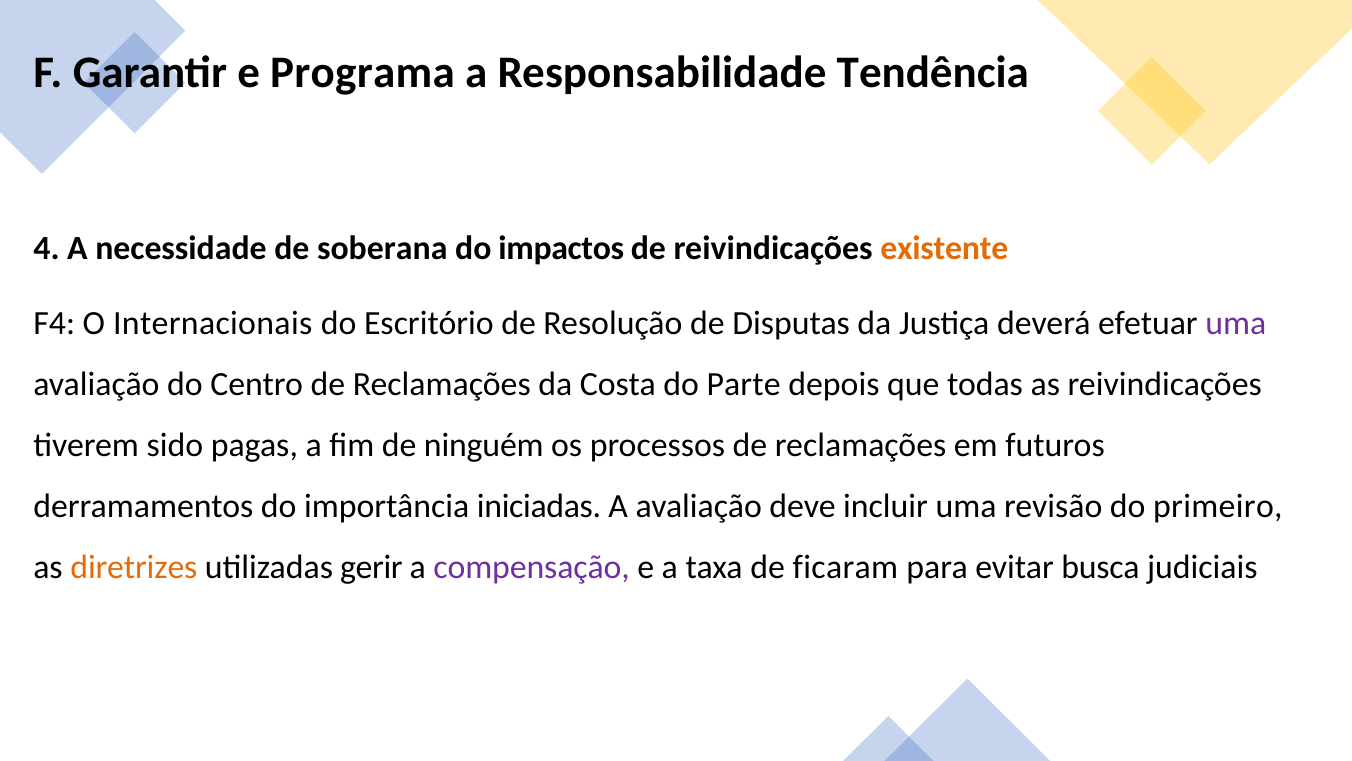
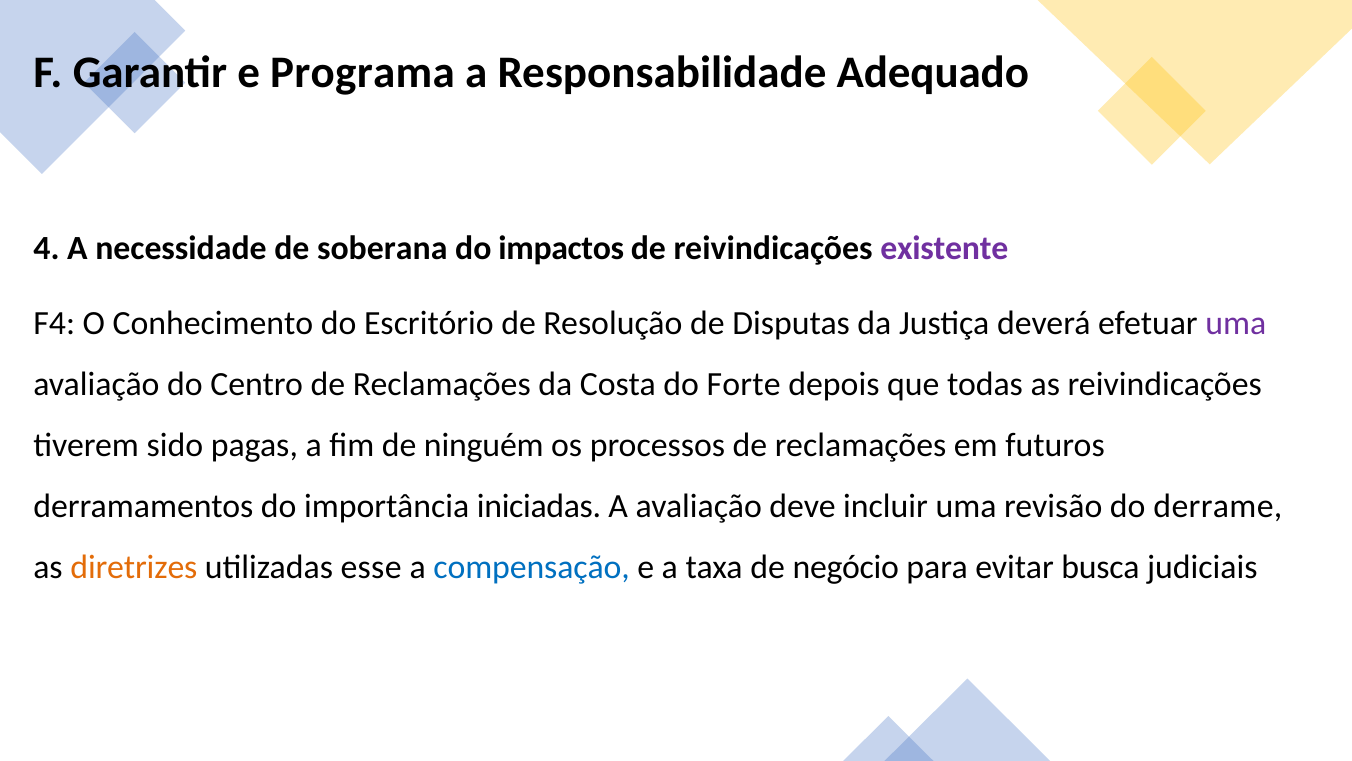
Tendência: Tendência -> Adequado
existente colour: orange -> purple
Internacionais: Internacionais -> Conhecimento
Parte: Parte -> Forte
primeiro: primeiro -> derrame
gerir: gerir -> esse
compensação colour: purple -> blue
ficaram: ficaram -> negócio
